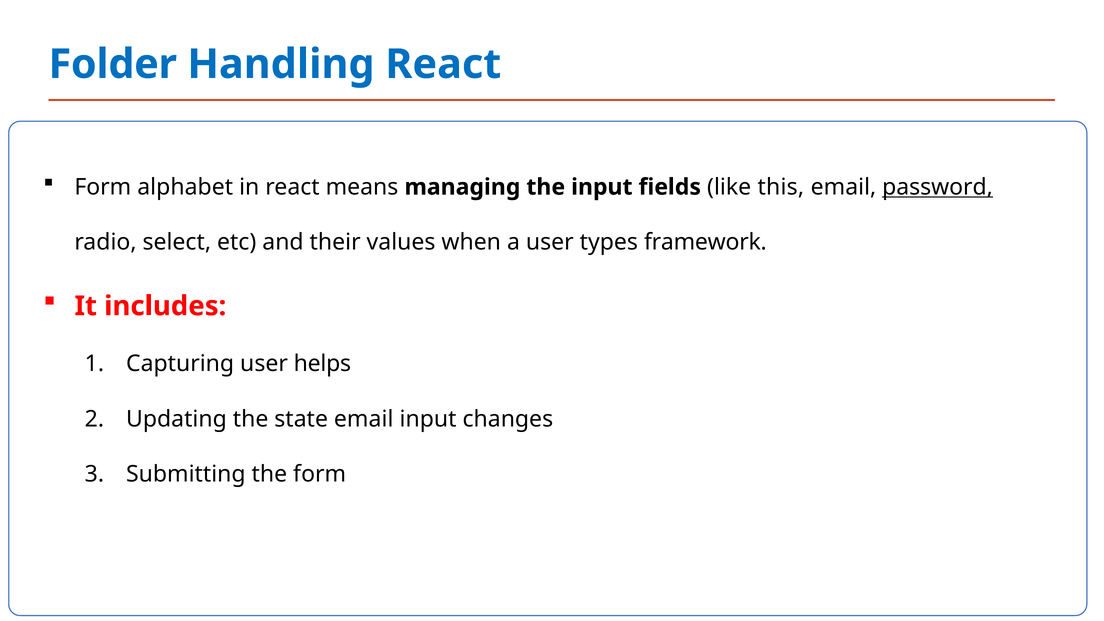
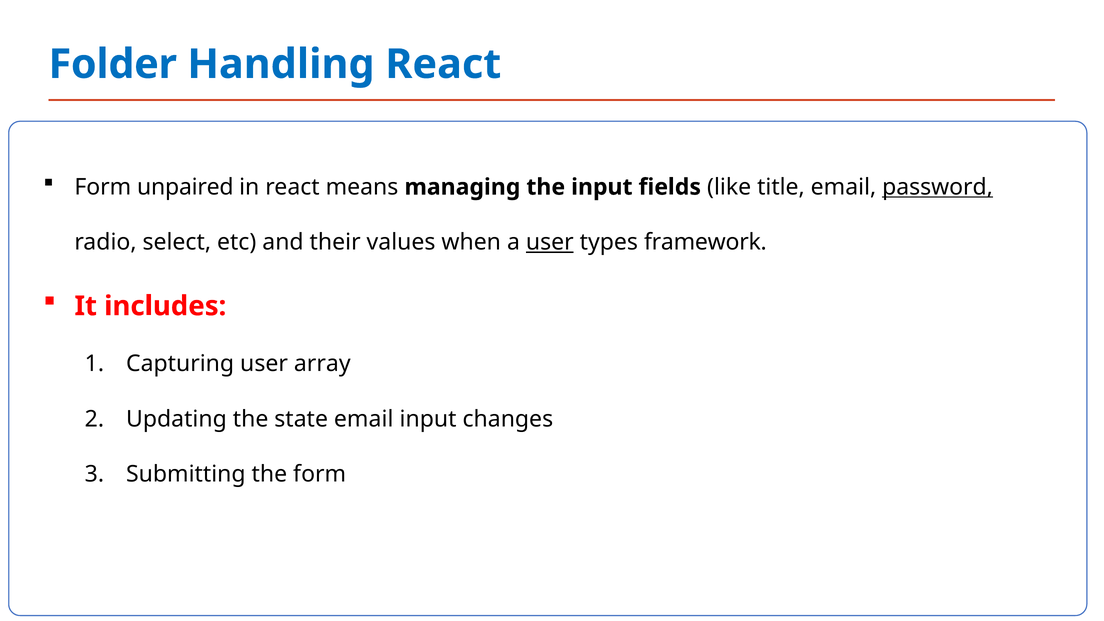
alphabet: alphabet -> unpaired
this: this -> title
user at (550, 242) underline: none -> present
helps: helps -> array
